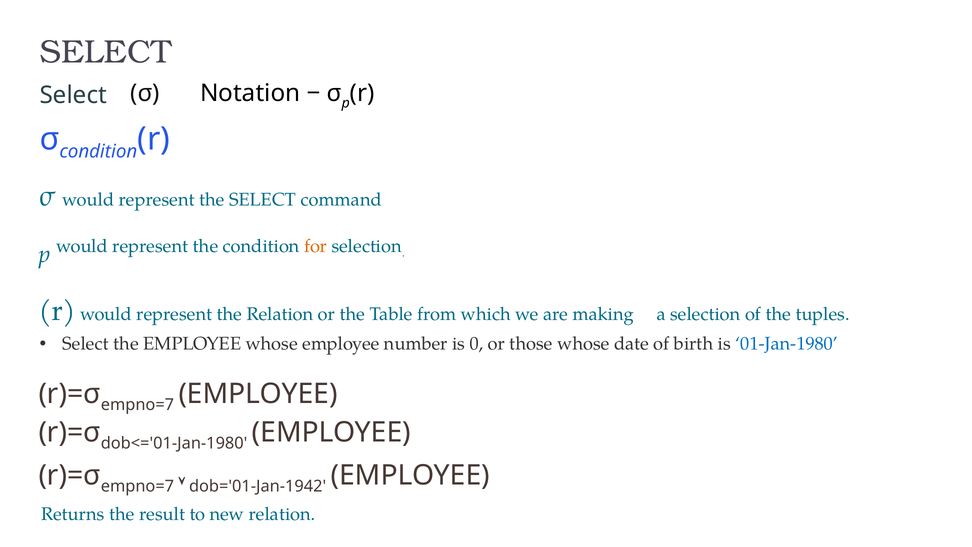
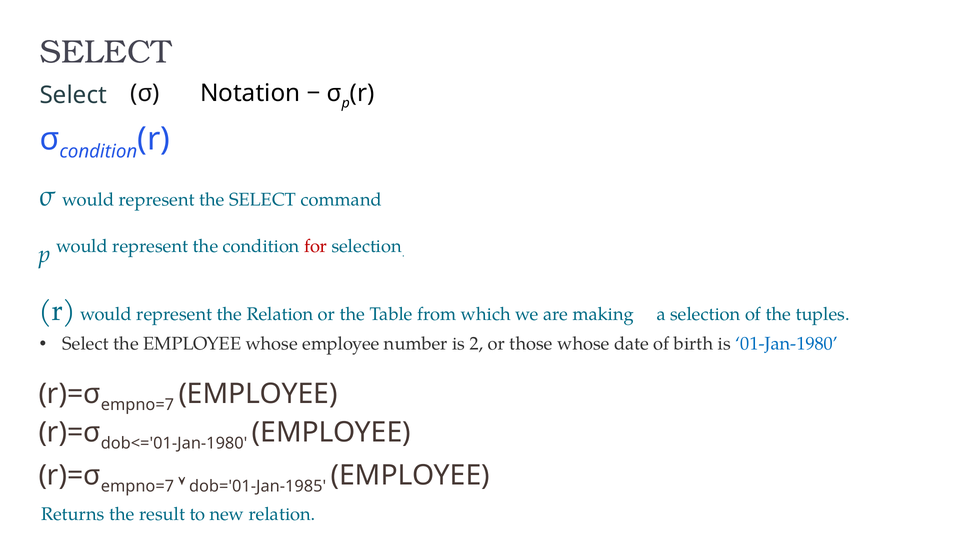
for colour: orange -> red
0: 0 -> 2
dob='01-Jan-1942: dob='01-Jan-1942 -> dob='01-Jan-1985
